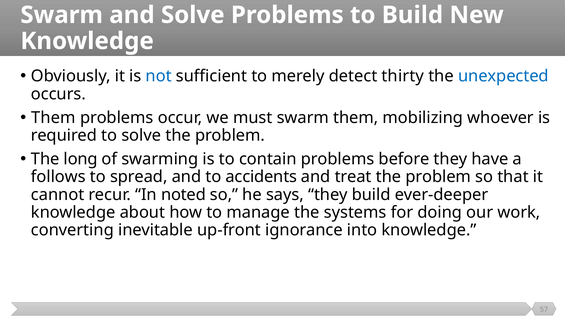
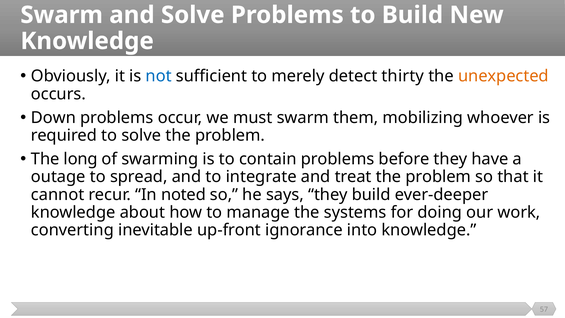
unexpected colour: blue -> orange
Them at (53, 118): Them -> Down
follows: follows -> outage
accidents: accidents -> integrate
